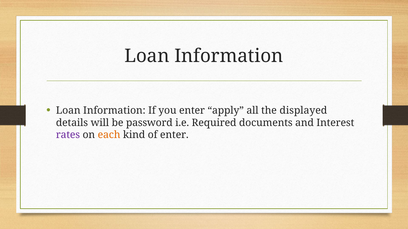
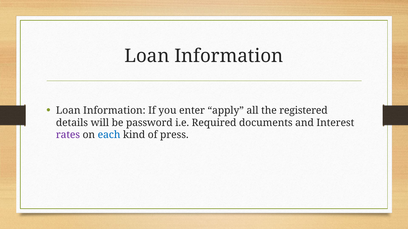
displayed: displayed -> registered
each colour: orange -> blue
of enter: enter -> press
